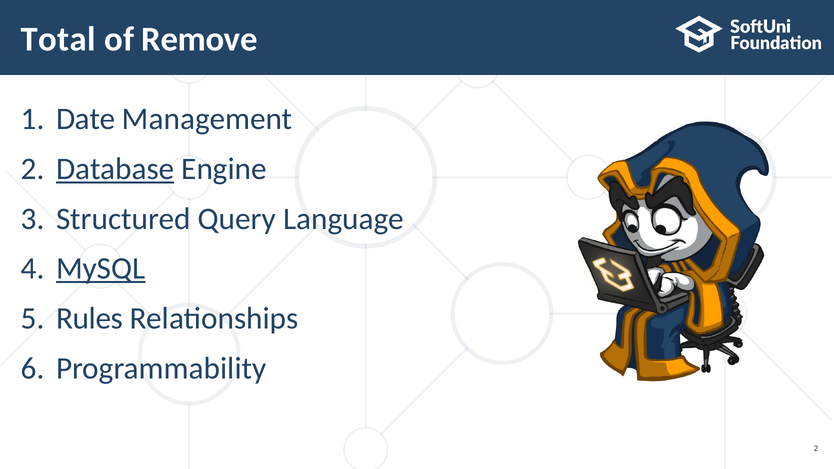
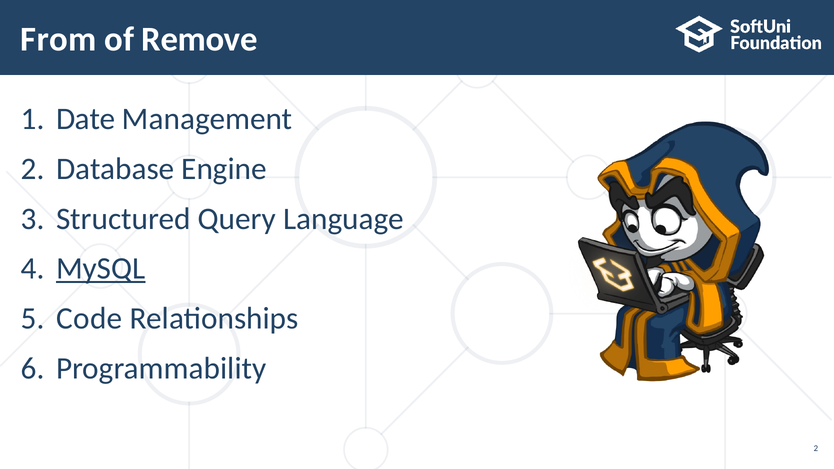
Total: Total -> From
Database underline: present -> none
Rules: Rules -> Code
